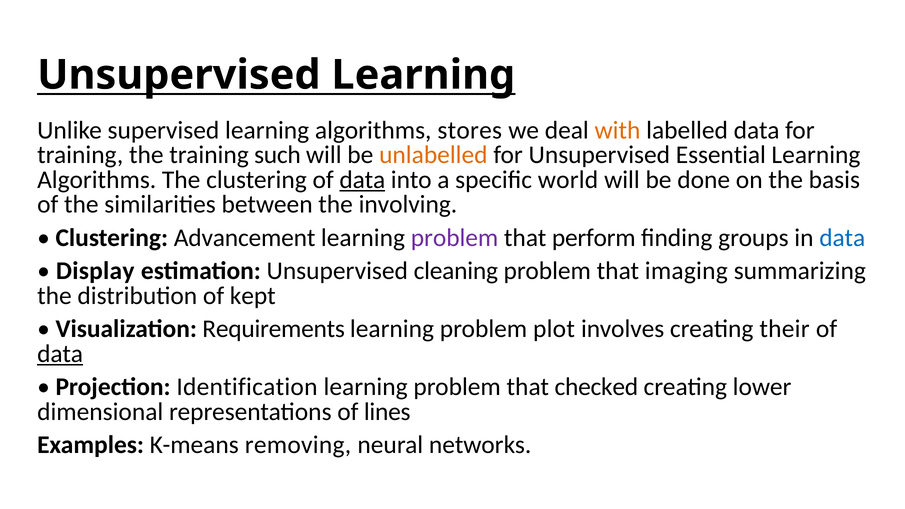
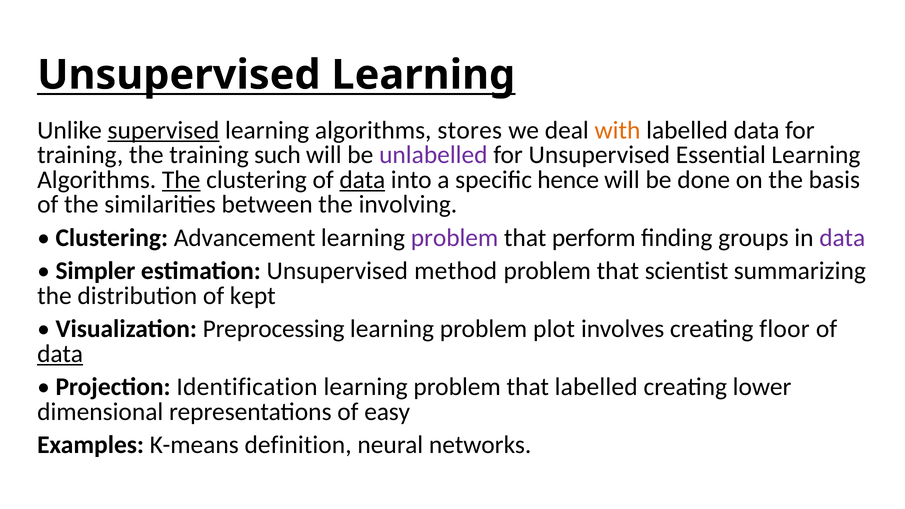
supervised underline: none -> present
unlabelled colour: orange -> purple
The at (181, 180) underline: none -> present
world: world -> hence
data at (842, 238) colour: blue -> purple
Display: Display -> Simpler
cleaning: cleaning -> method
imaging: imaging -> scientist
Requirements: Requirements -> Preprocessing
their: their -> floor
that checked: checked -> labelled
lines: lines -> easy
removing: removing -> definition
